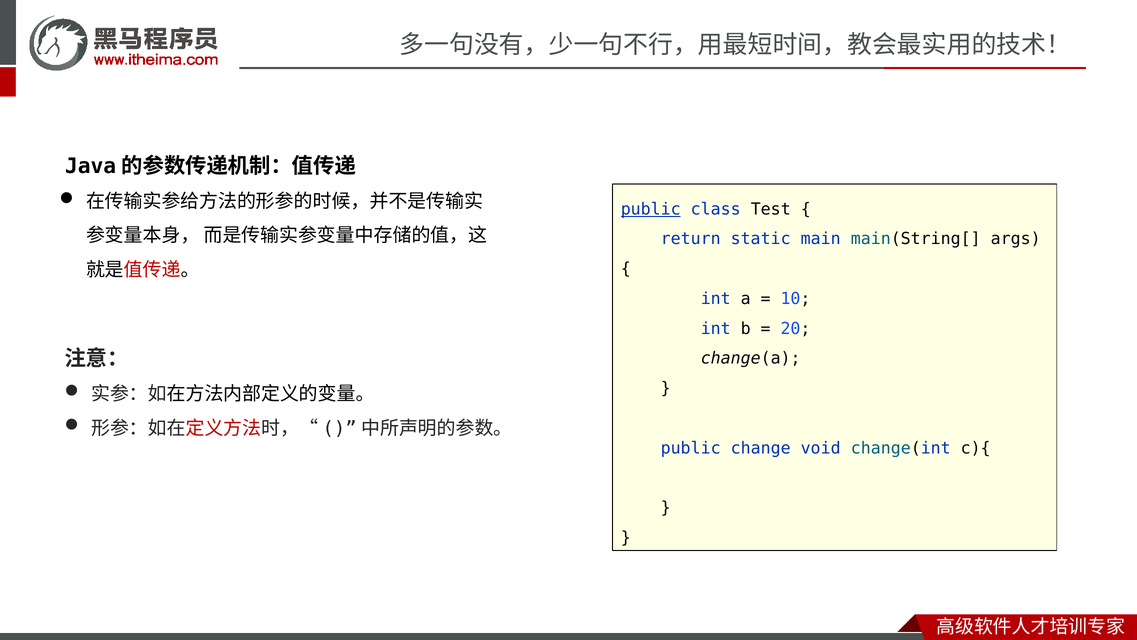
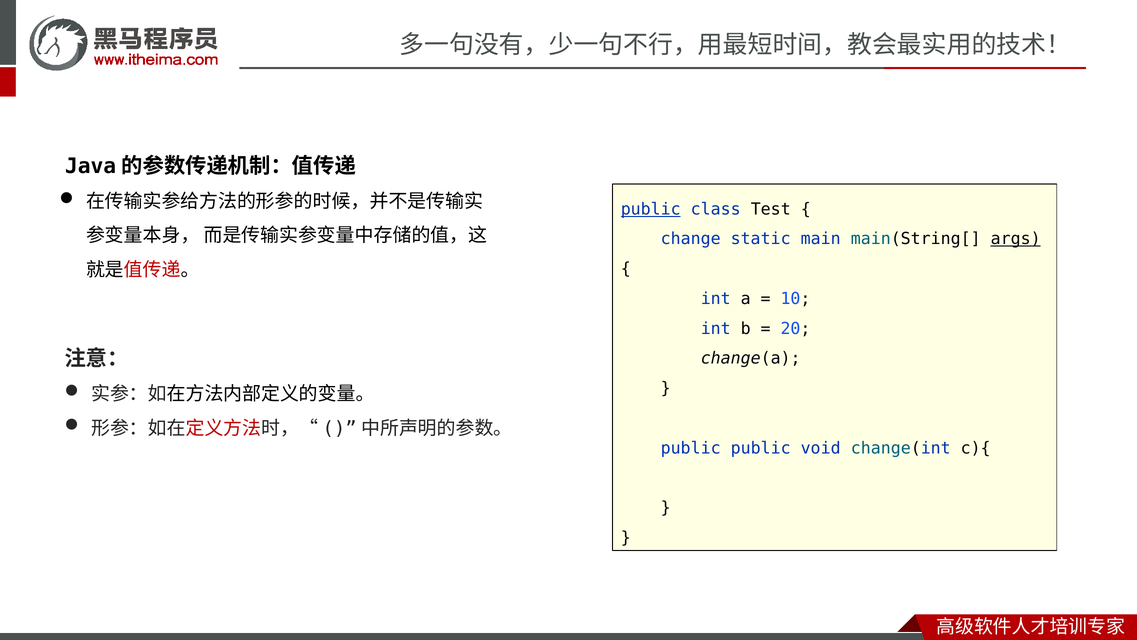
return: return -> change
args underline: none -> present
public change: change -> public
